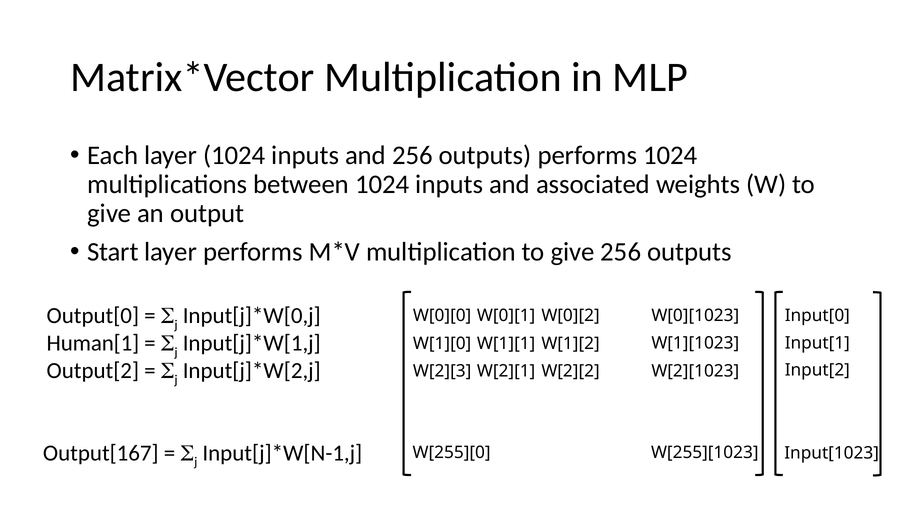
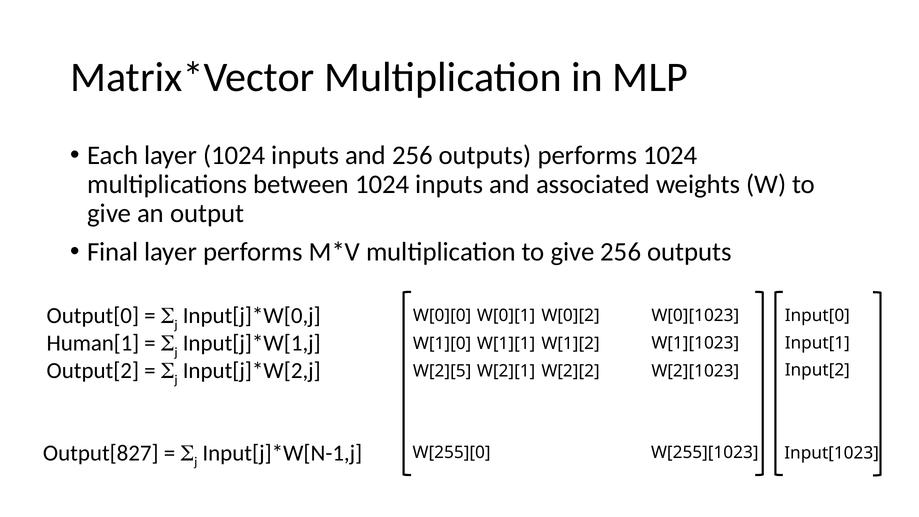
Start: Start -> Final
W[2][3: W[2][3 -> W[2][5
Output[167: Output[167 -> Output[827
